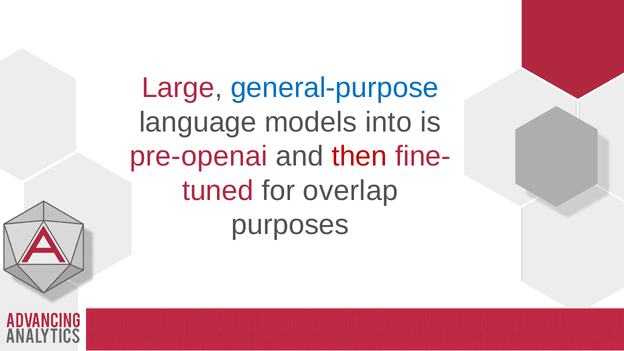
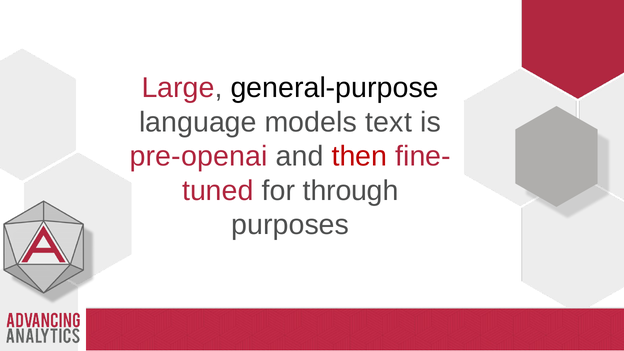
general-purpose colour: blue -> black
into: into -> text
overlap: overlap -> through
